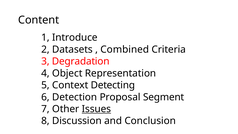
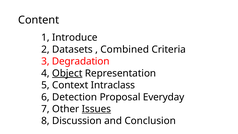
Object underline: none -> present
Detecting: Detecting -> Intraclass
Segment: Segment -> Everyday
